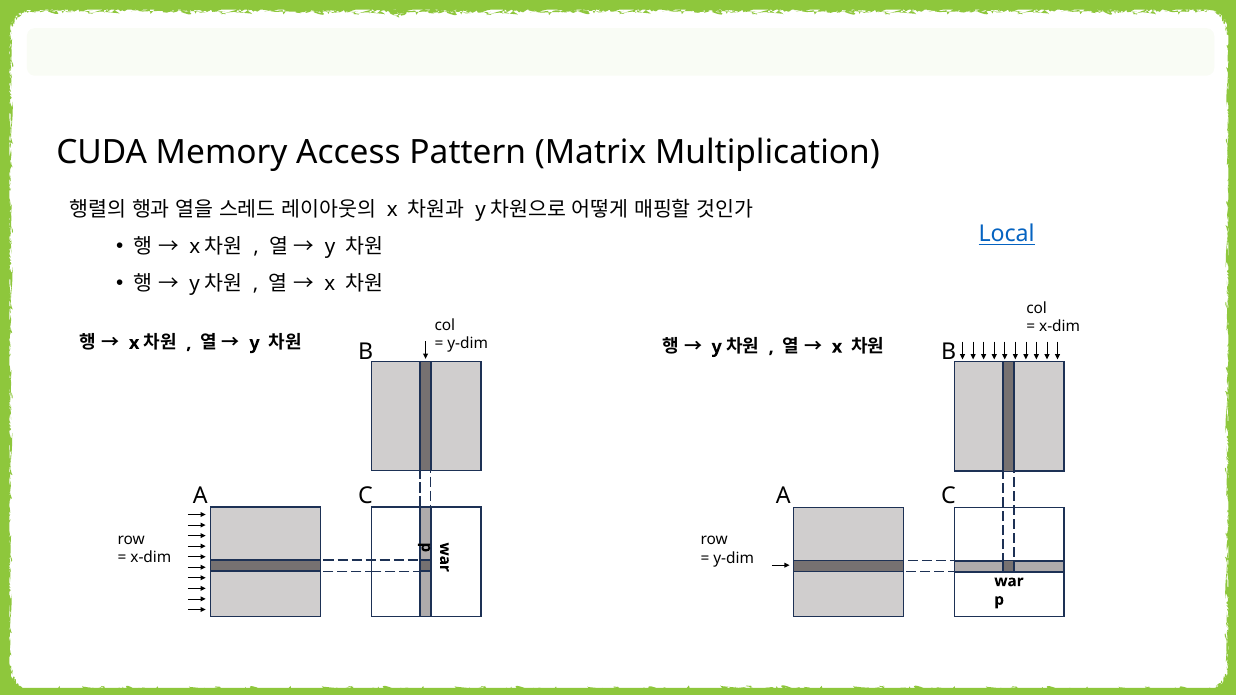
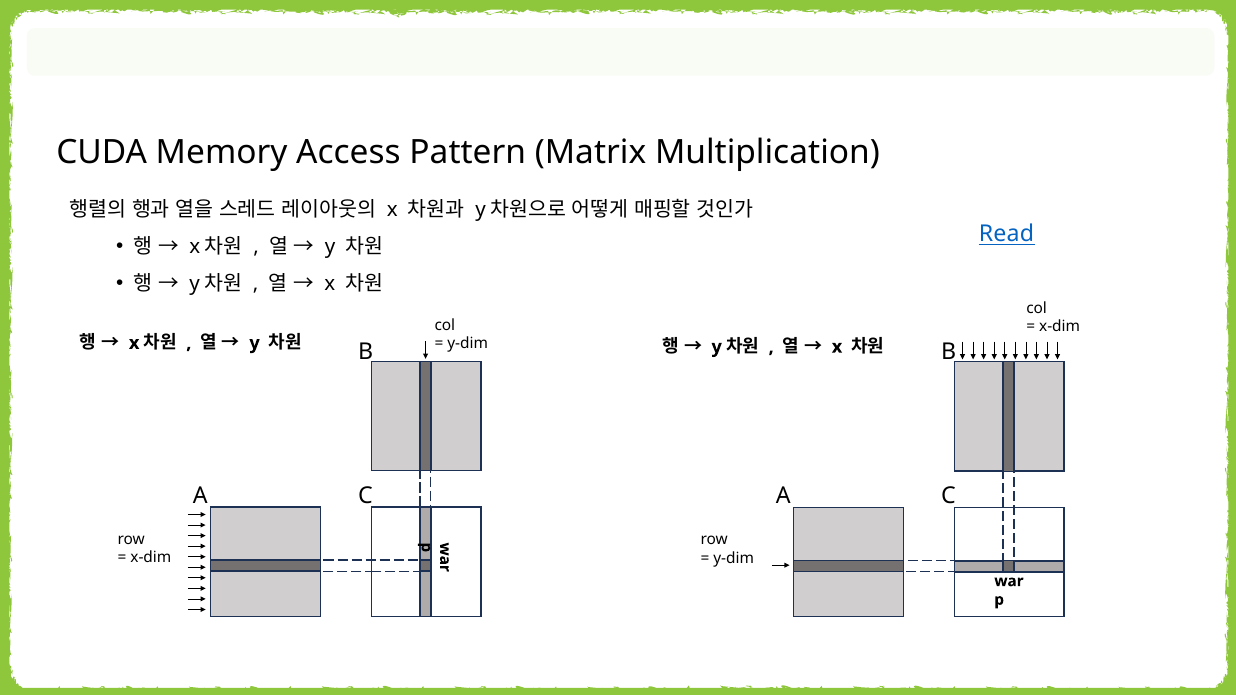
Local: Local -> Read
